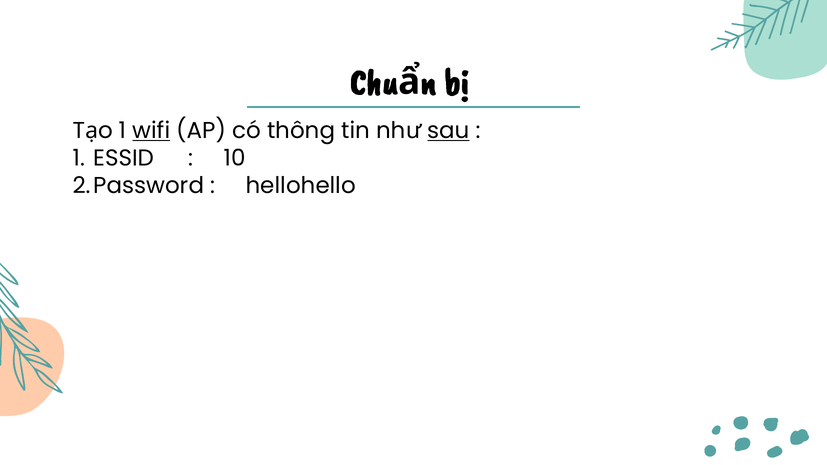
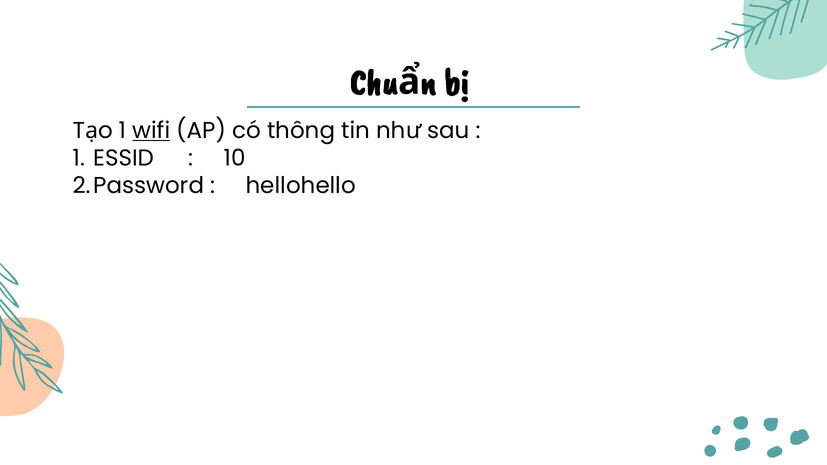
sau underline: present -> none
